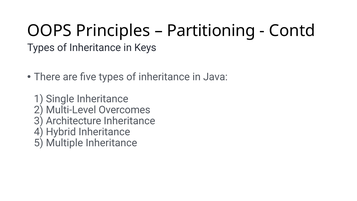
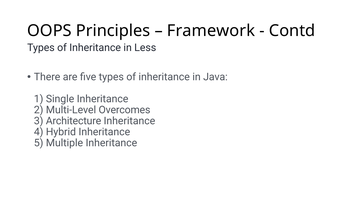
Partitioning: Partitioning -> Framework
Keys: Keys -> Less
